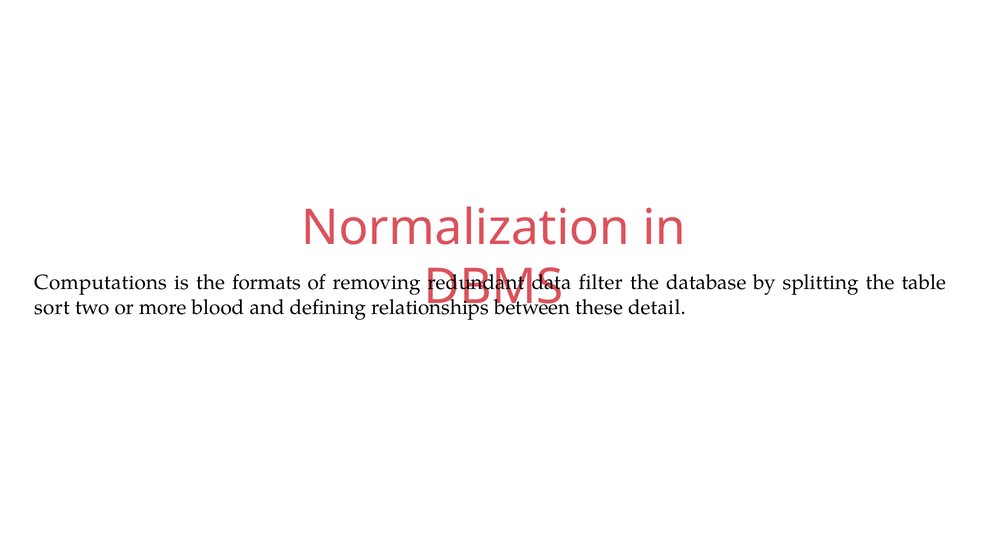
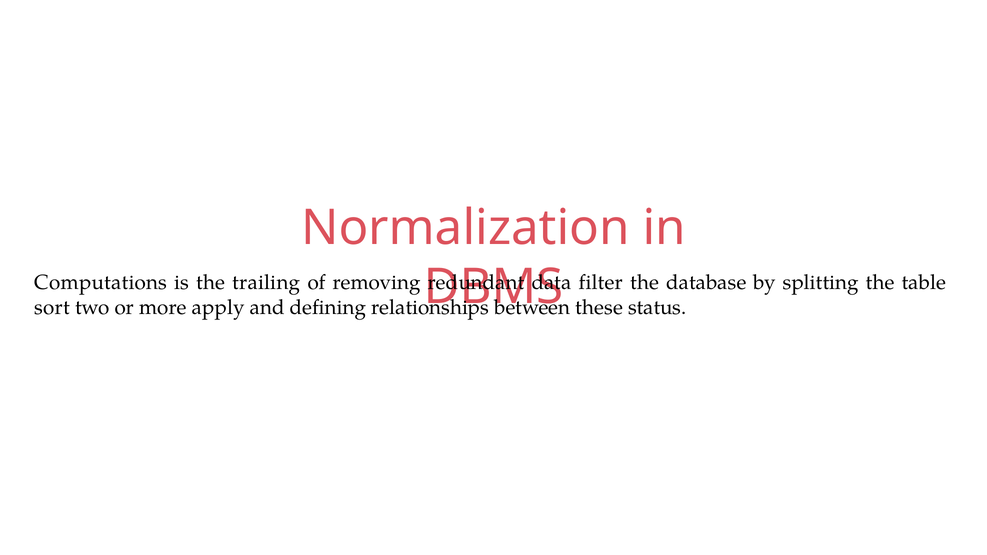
formats: formats -> trailing
blood: blood -> apply
detail: detail -> status
